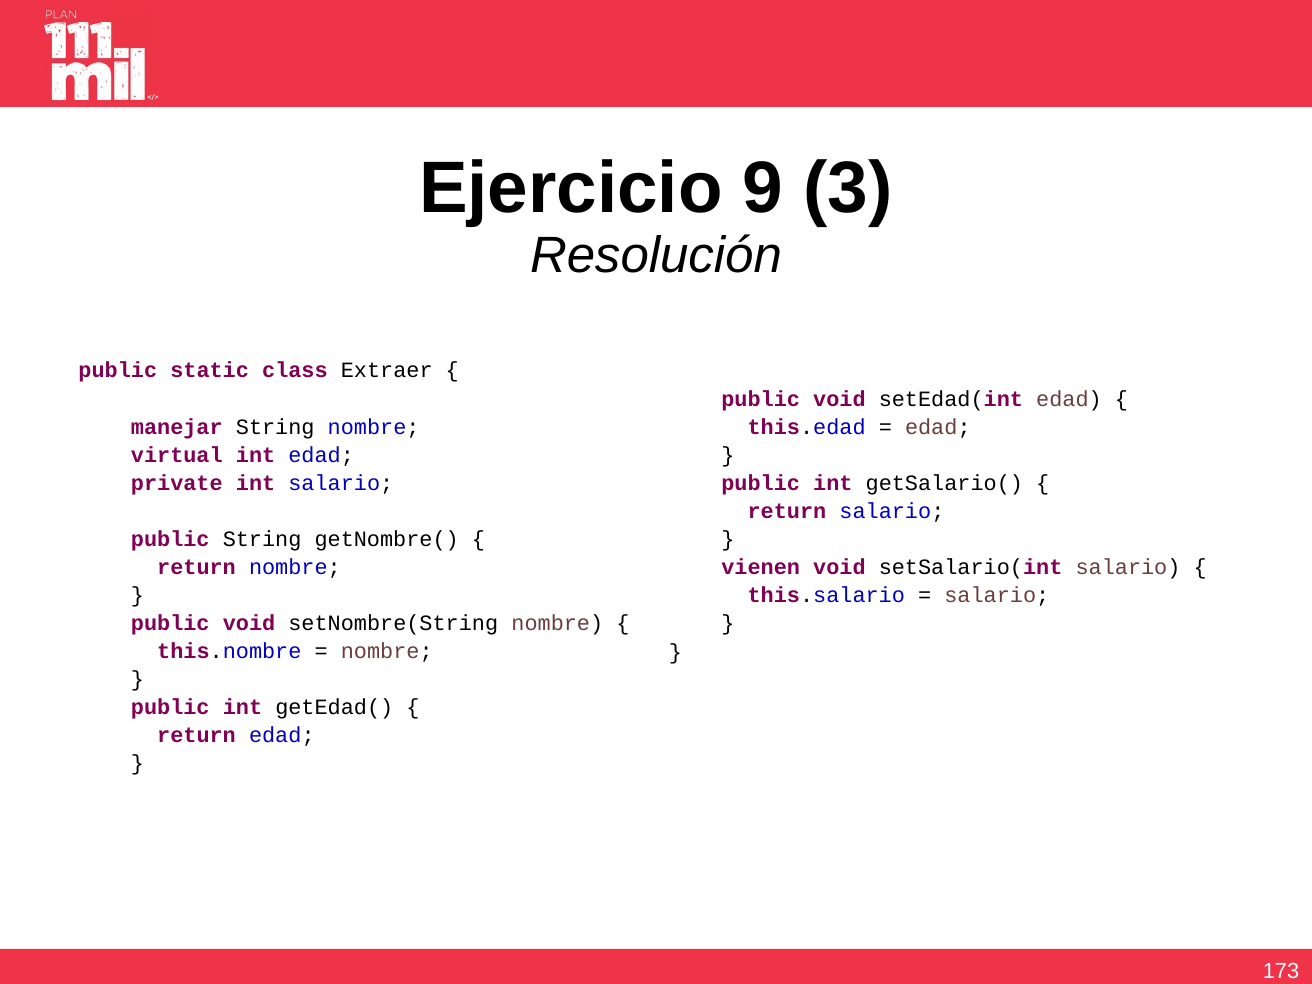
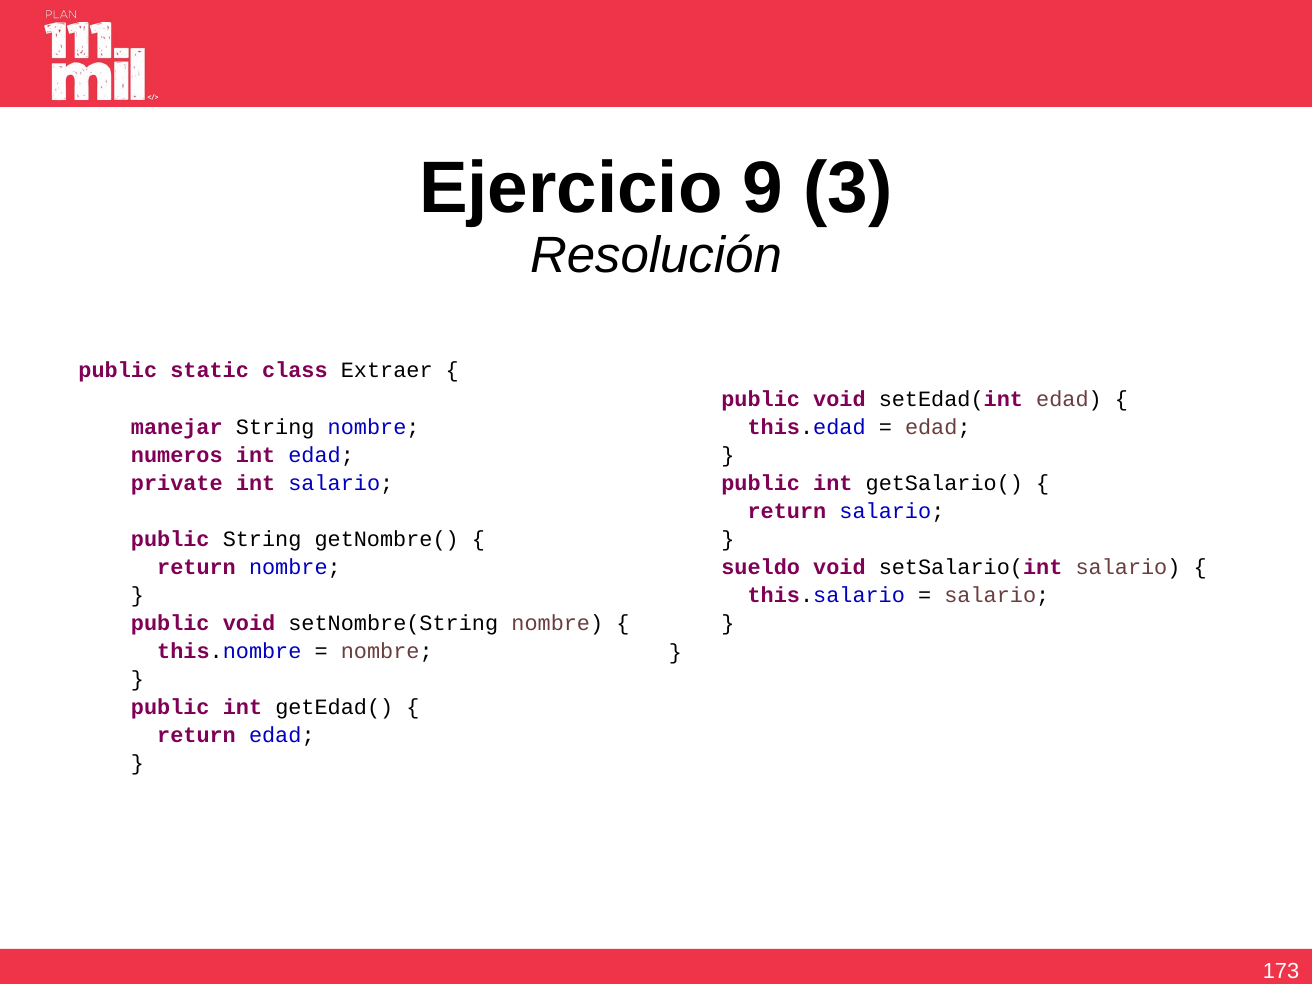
virtual: virtual -> numeros
vienen: vienen -> sueldo
